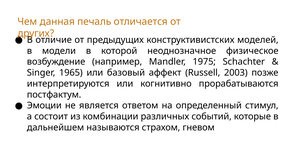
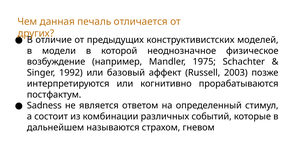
1965: 1965 -> 1992
Эмоции: Эмоции -> Sadness
